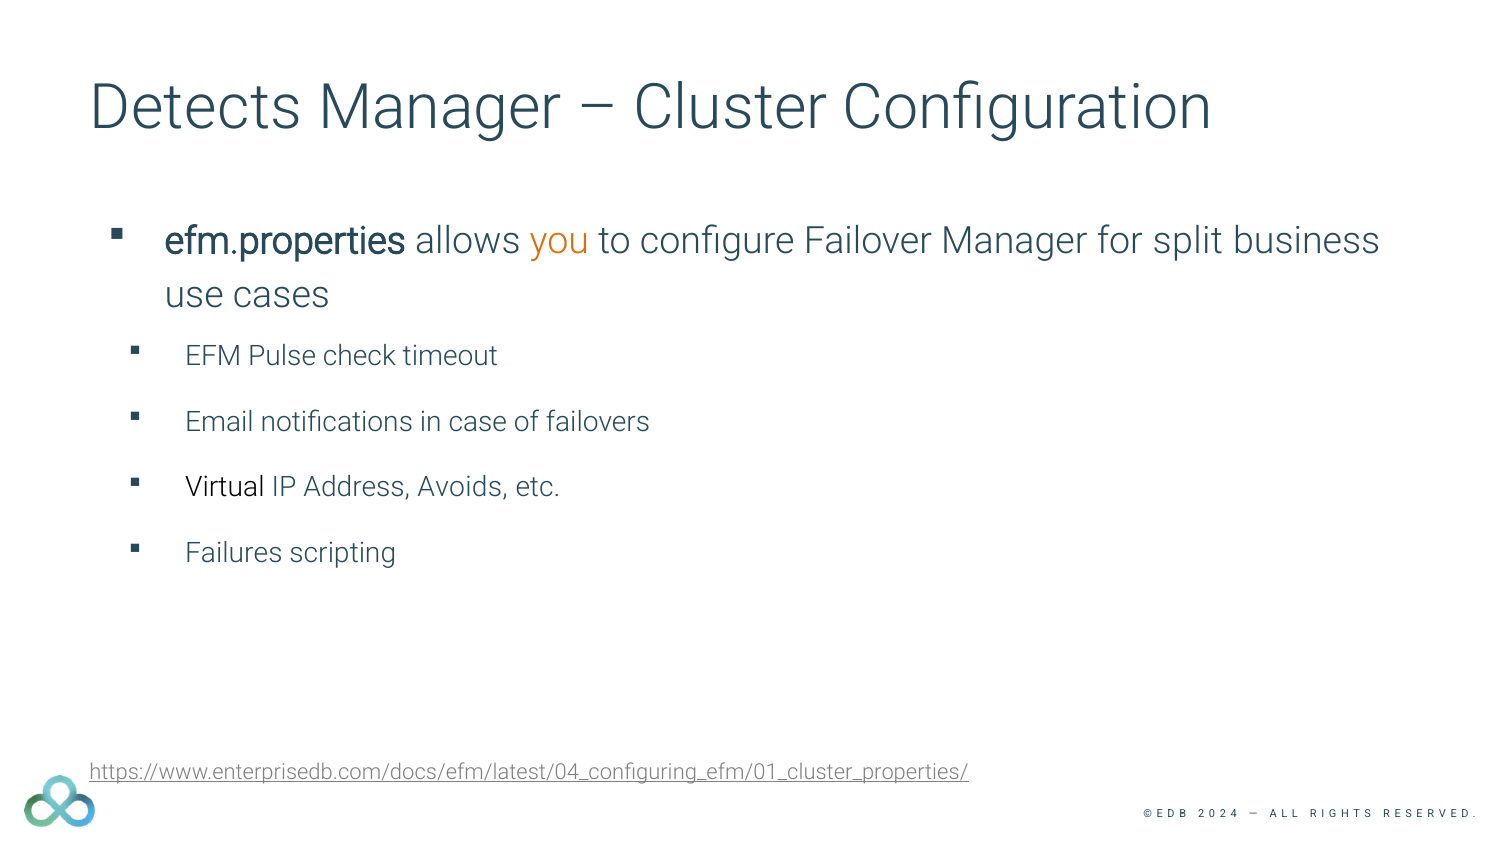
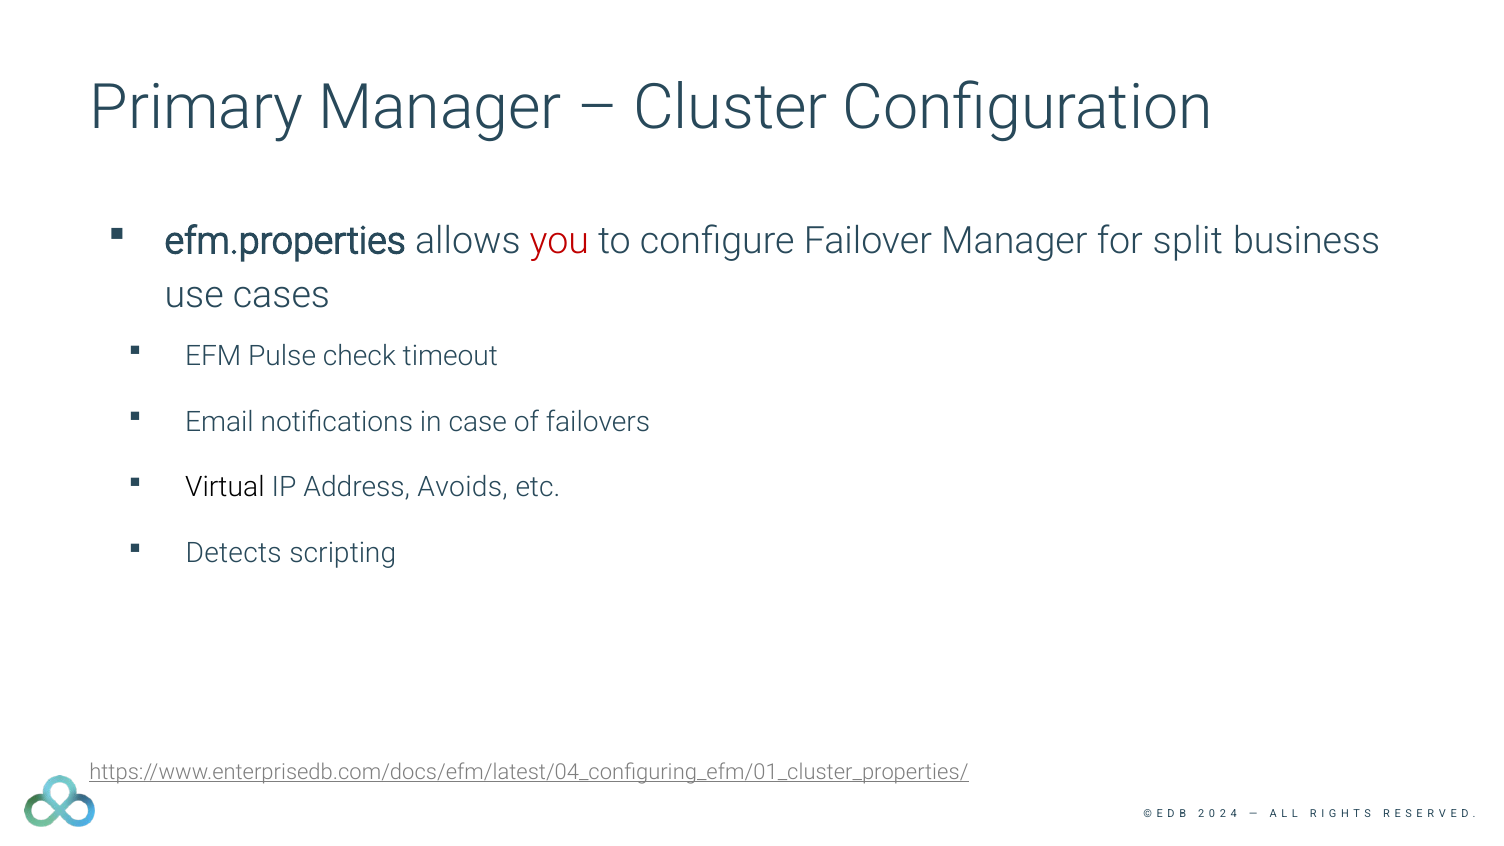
Detects: Detects -> Primary
you colour: orange -> red
Failures: Failures -> Detects
